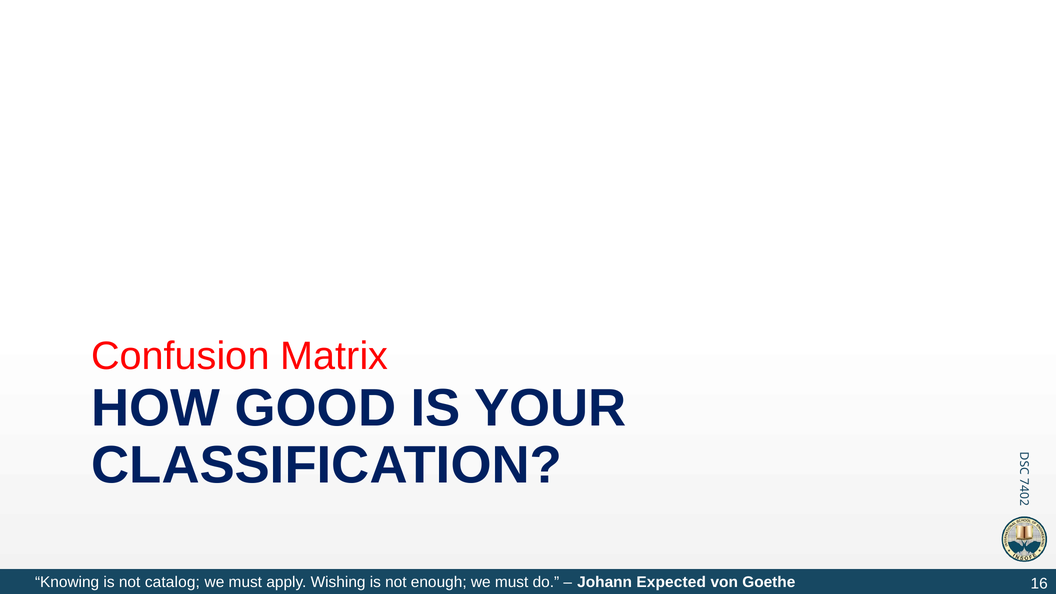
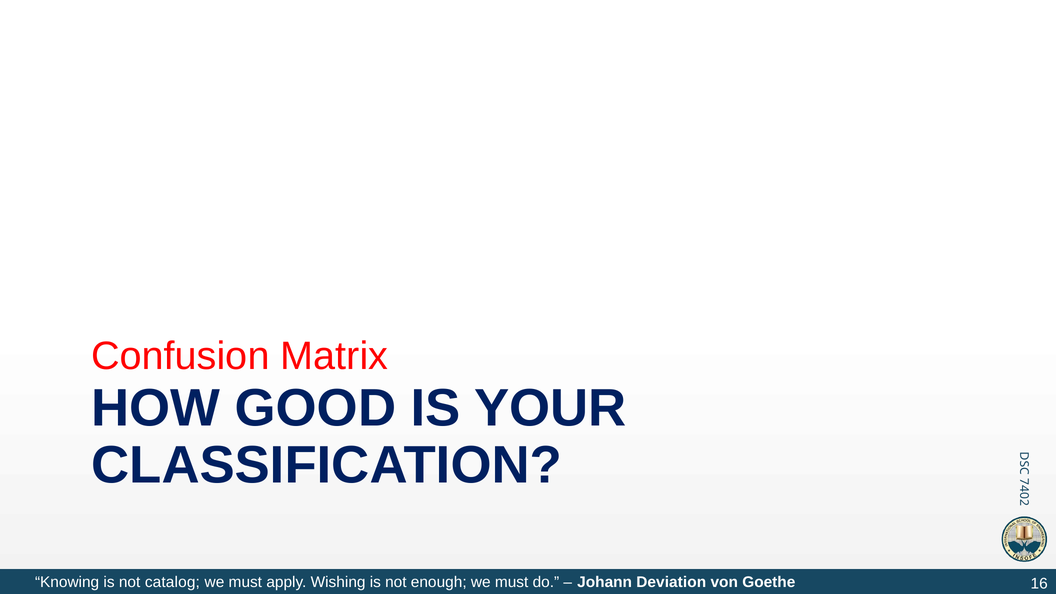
Expected: Expected -> Deviation
